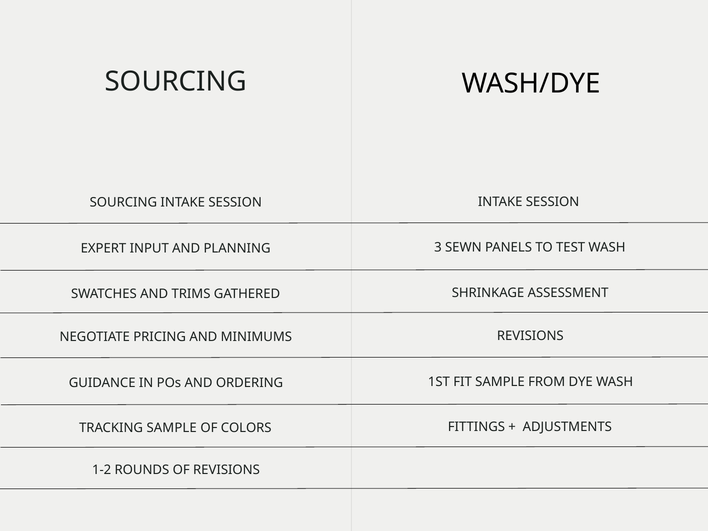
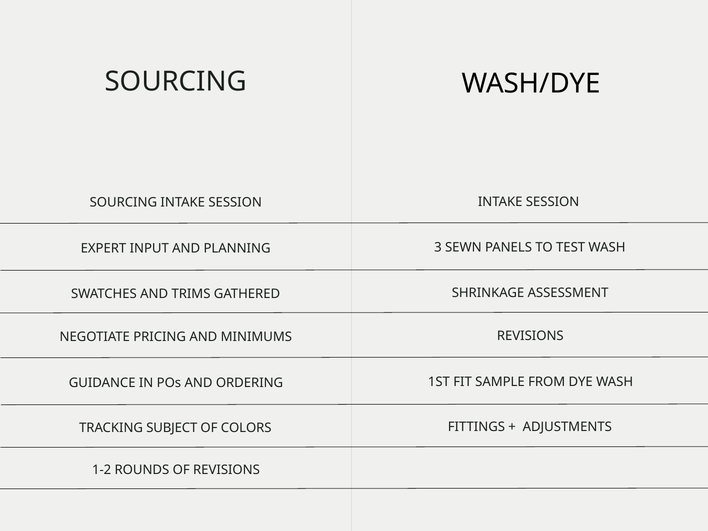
TRACKING SAMPLE: SAMPLE -> SUBJECT
